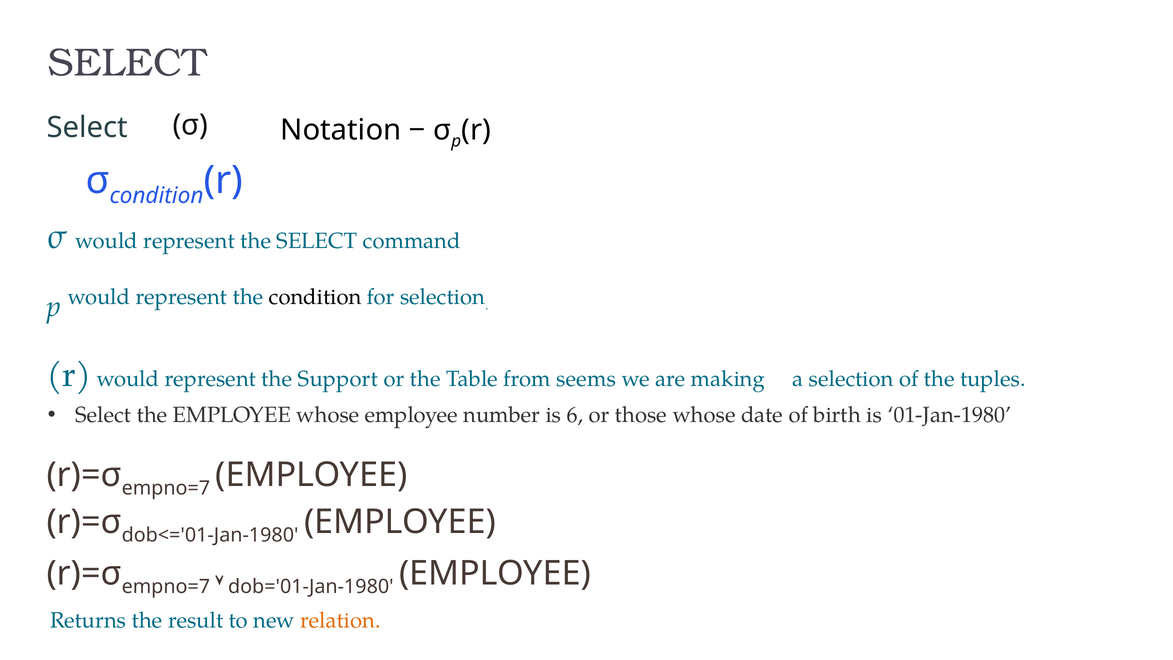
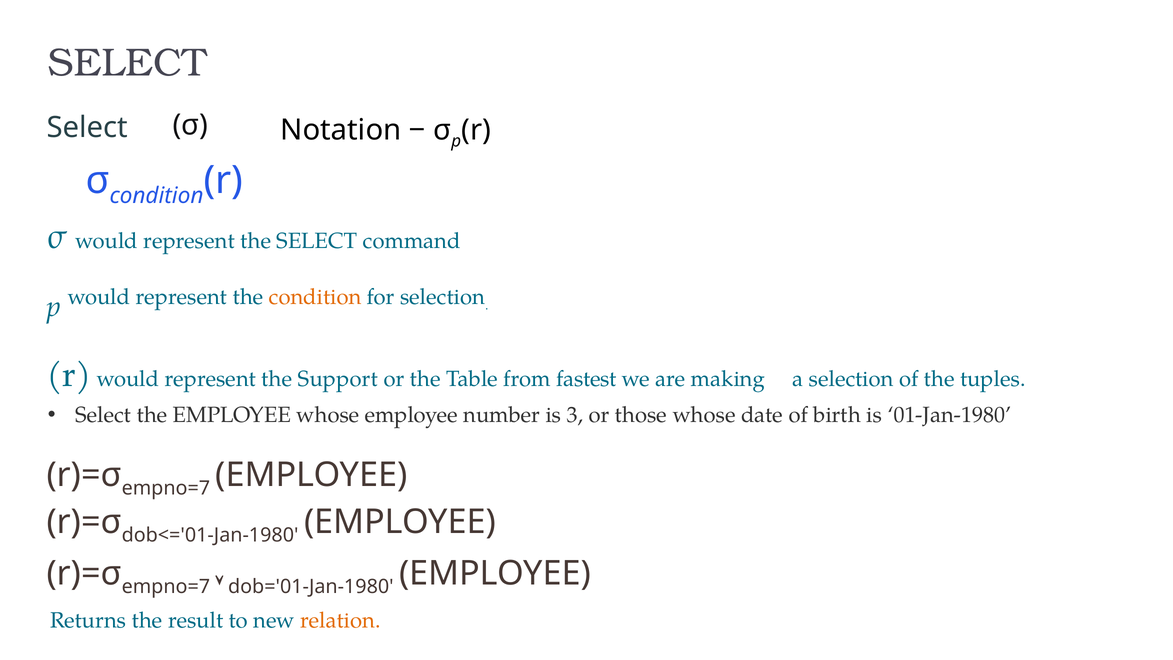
condition at (315, 297) colour: black -> orange
seems: seems -> fastest
6: 6 -> 3
